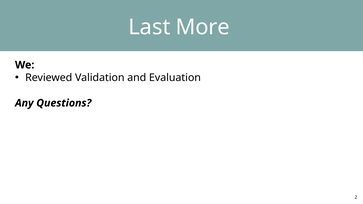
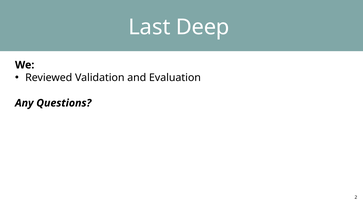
More: More -> Deep
